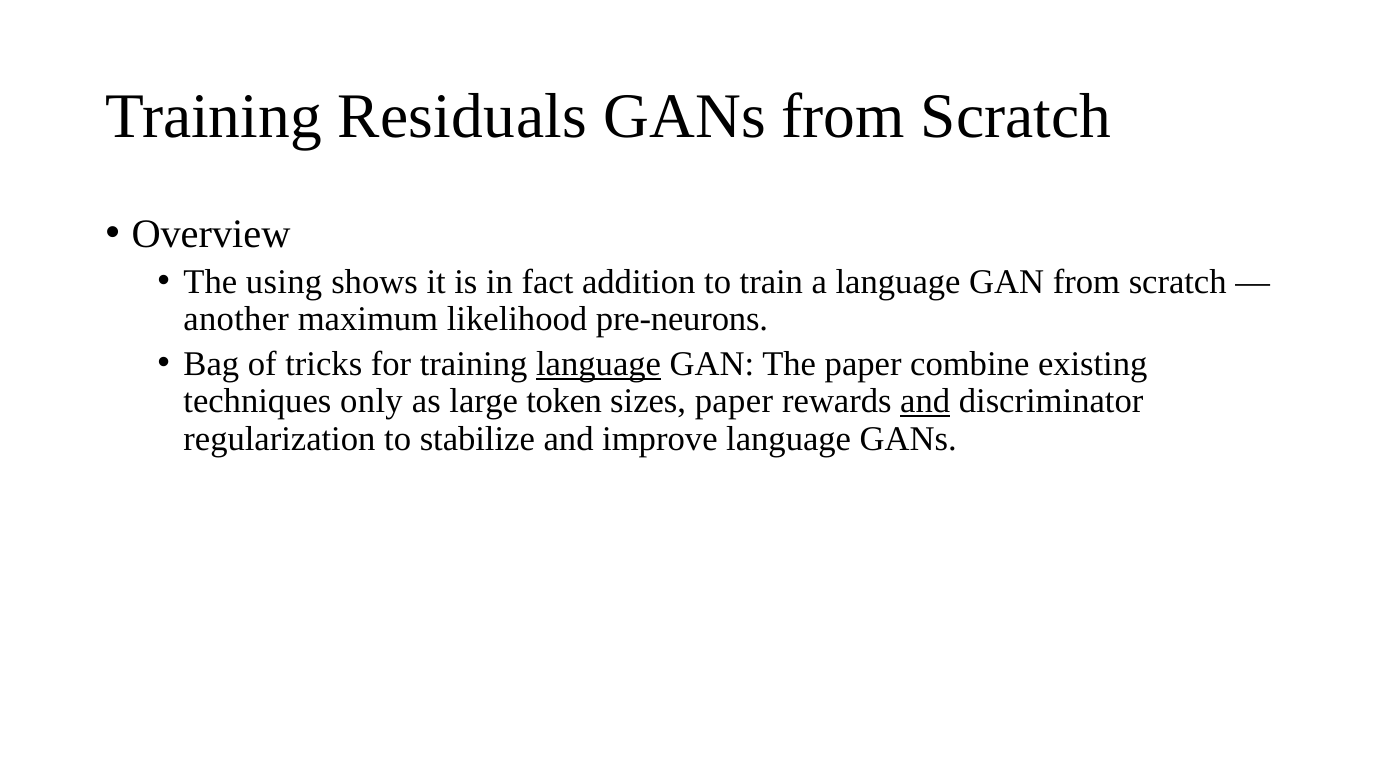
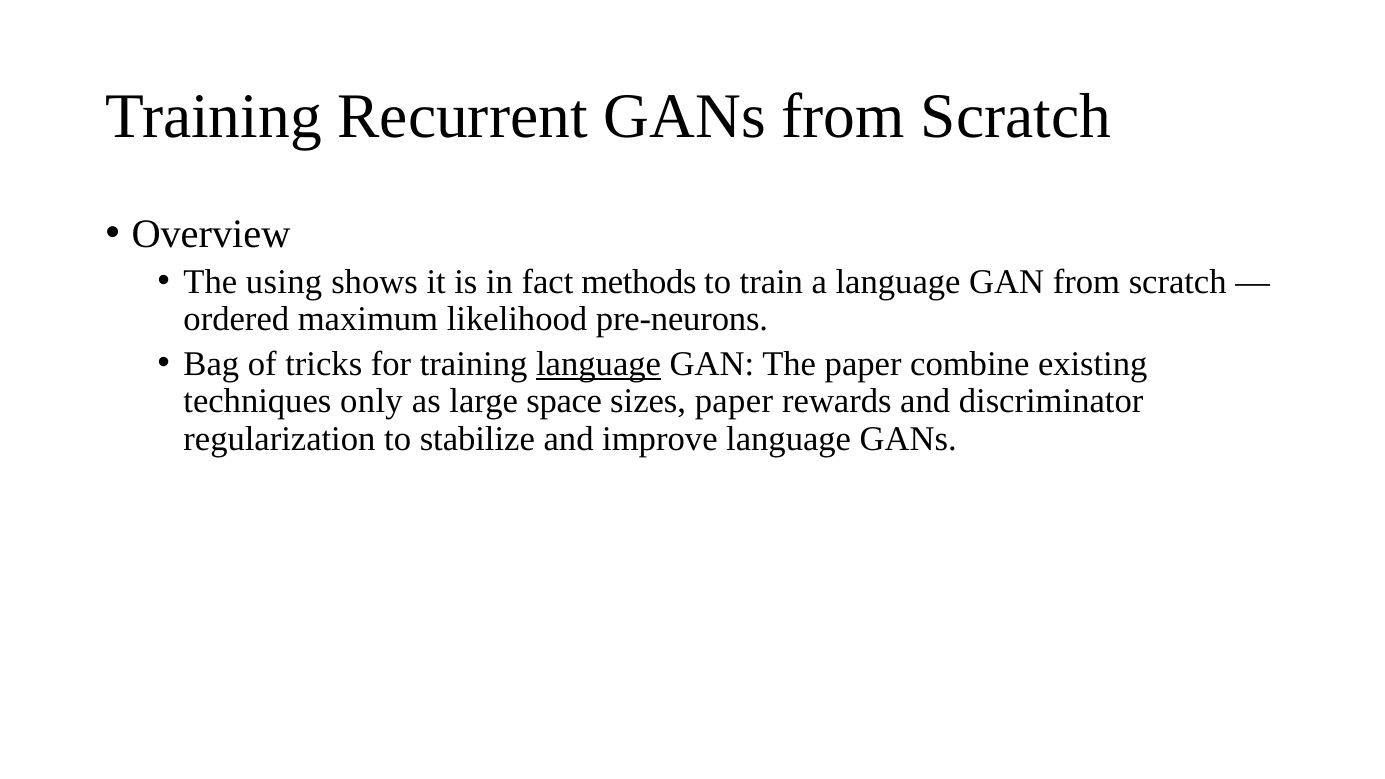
Residuals: Residuals -> Recurrent
addition: addition -> methods
another: another -> ordered
token: token -> space
and at (925, 401) underline: present -> none
